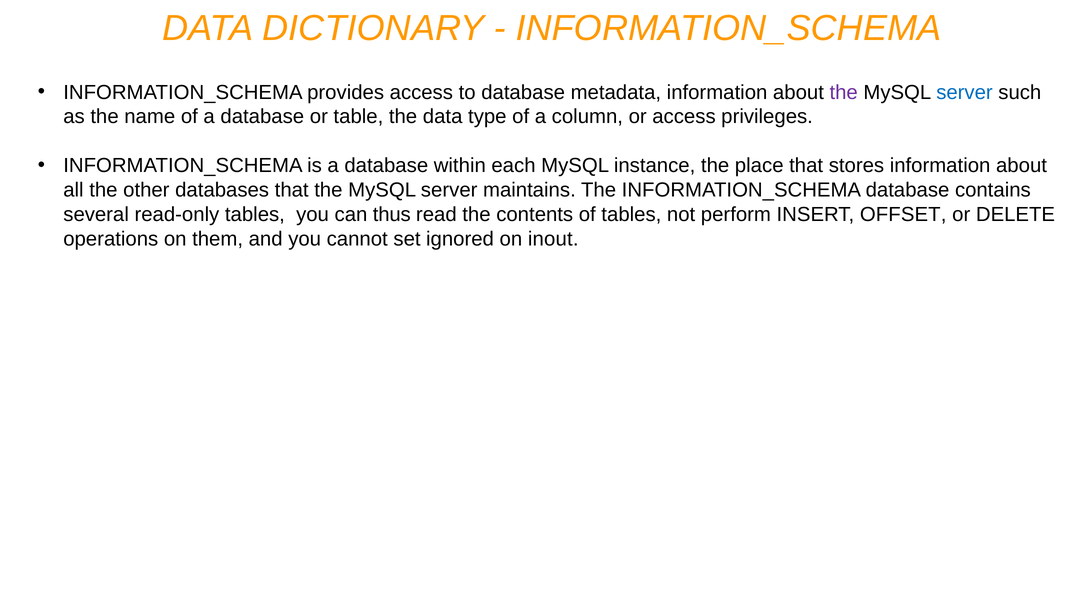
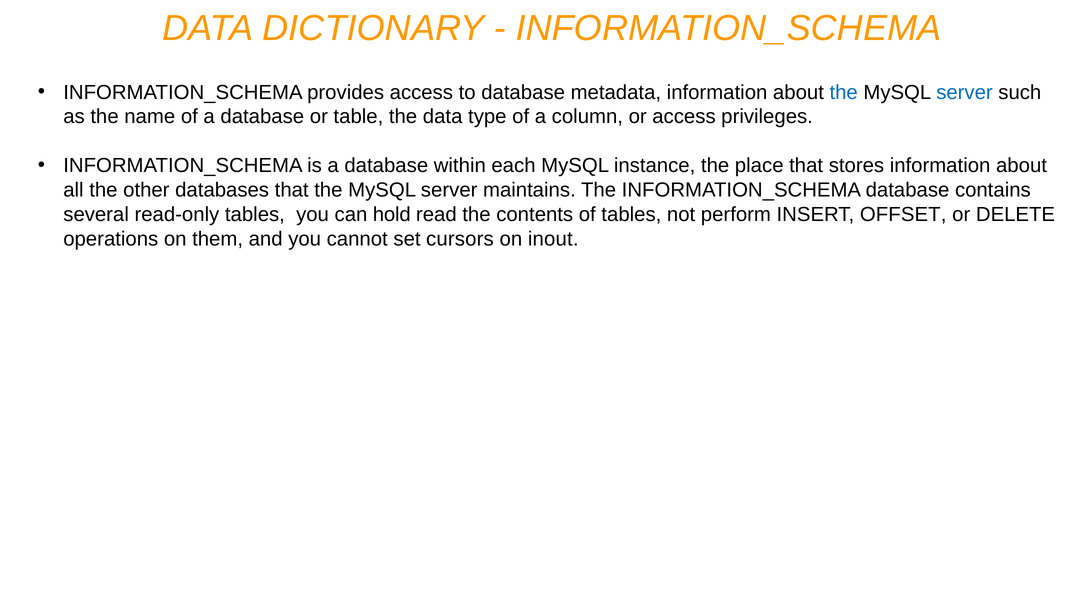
the at (844, 92) colour: purple -> blue
thus: thus -> hold
ignored: ignored -> cursors
